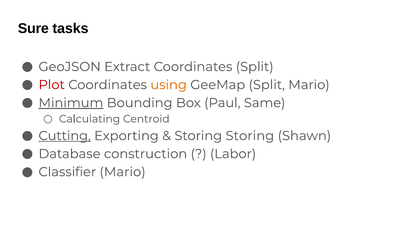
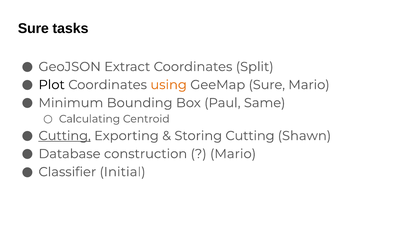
Plot colour: red -> black
GeeMap Split: Split -> Sure
Minimum underline: present -> none
Storing Storing: Storing -> Cutting
Labor at (233, 154): Labor -> Mario
Classifier Mario: Mario -> Initial
